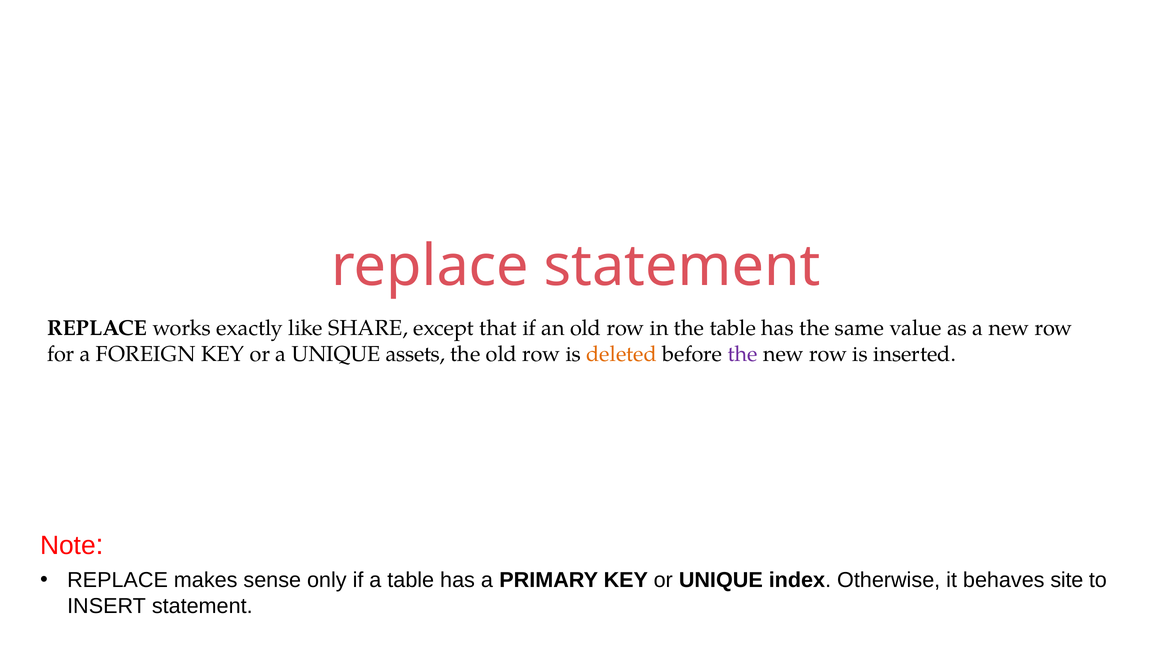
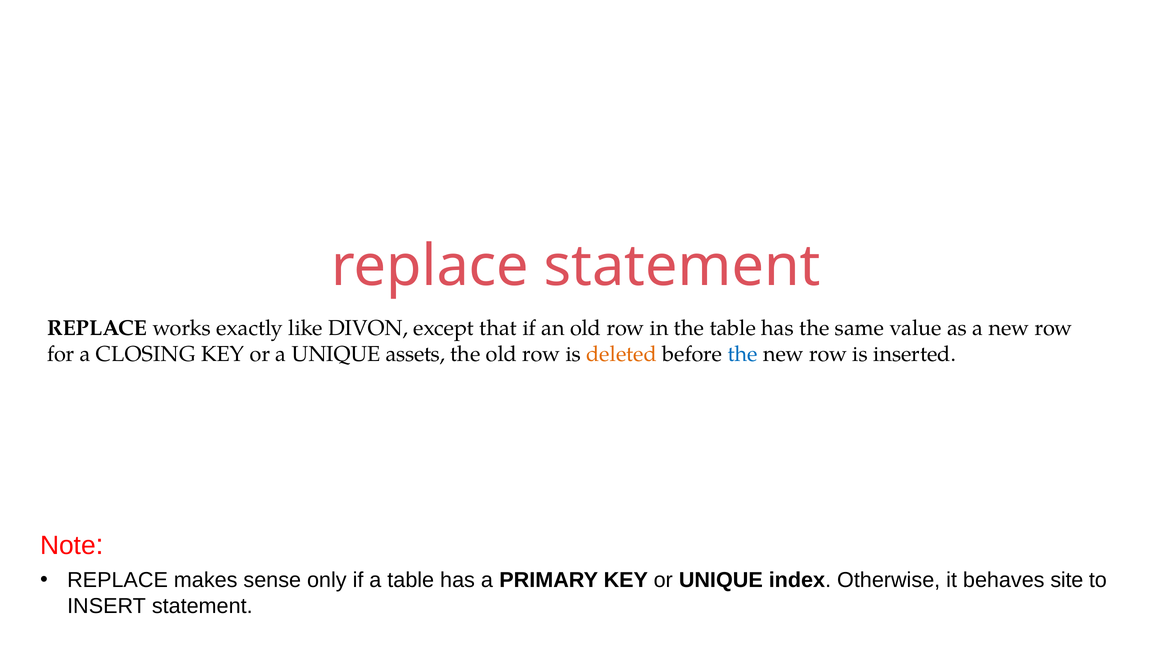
SHARE: SHARE -> DIVON
FOREIGN: FOREIGN -> CLOSING
the at (743, 354) colour: purple -> blue
